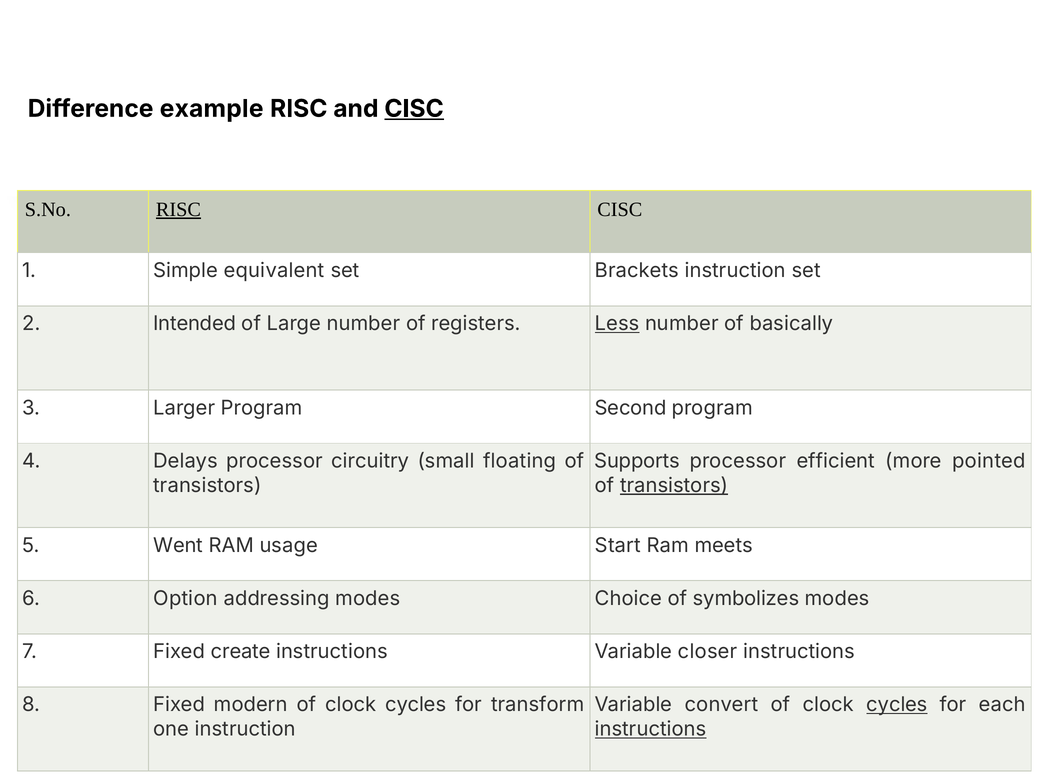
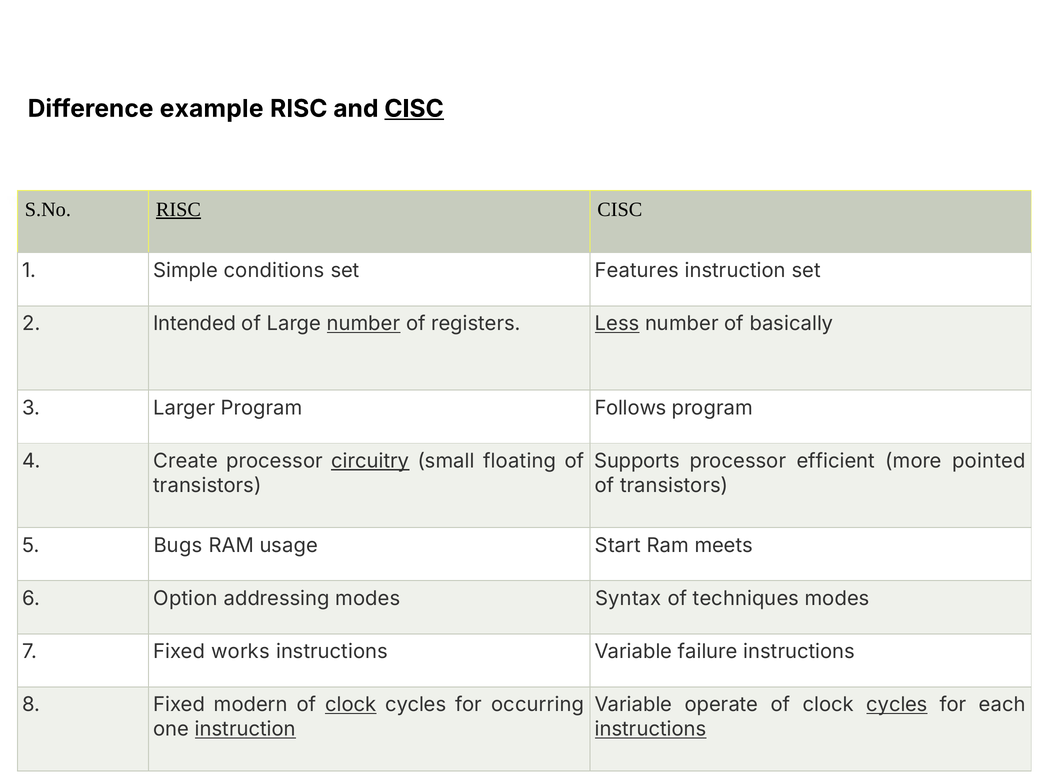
equivalent: equivalent -> conditions
Brackets: Brackets -> Features
number at (364, 324) underline: none -> present
Second: Second -> Follows
Delays: Delays -> Create
circuitry underline: none -> present
transistors at (674, 486) underline: present -> none
Went: Went -> Bugs
Choice: Choice -> Syntax
symbolizes: symbolizes -> techniques
create: create -> works
closer: closer -> failure
clock at (351, 705) underline: none -> present
transform: transform -> occurring
convert: convert -> operate
instruction at (245, 729) underline: none -> present
